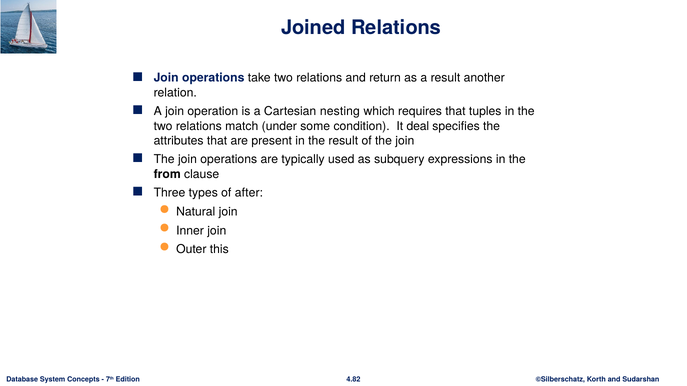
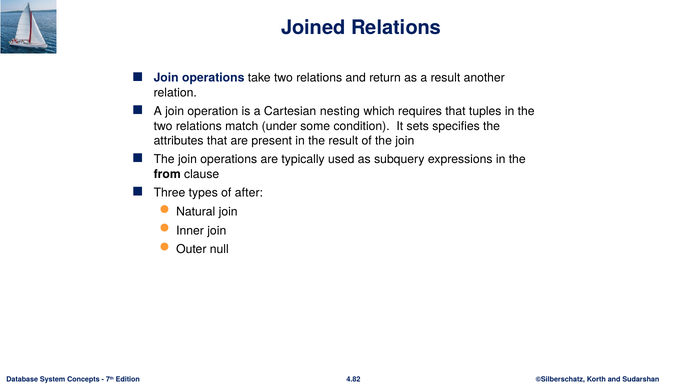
deal: deal -> sets
this: this -> null
